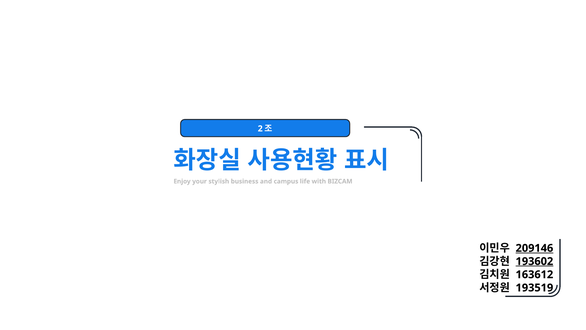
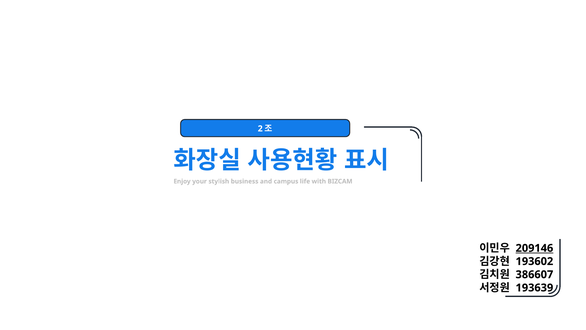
193602 underline: present -> none
163612: 163612 -> 386607
193519: 193519 -> 193639
